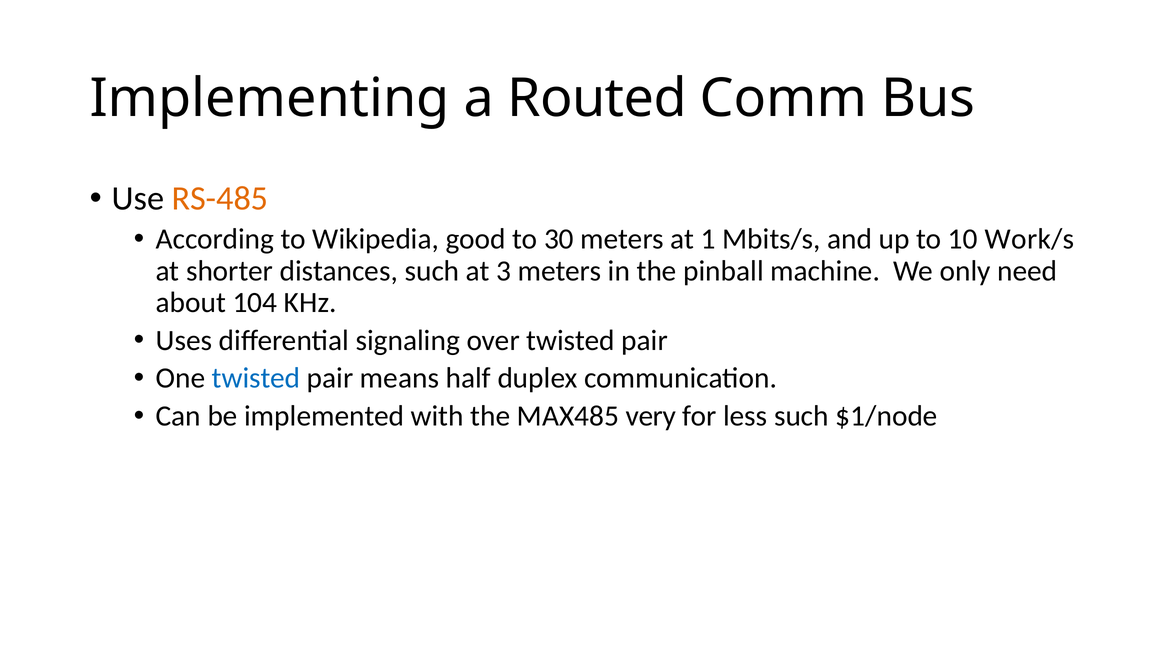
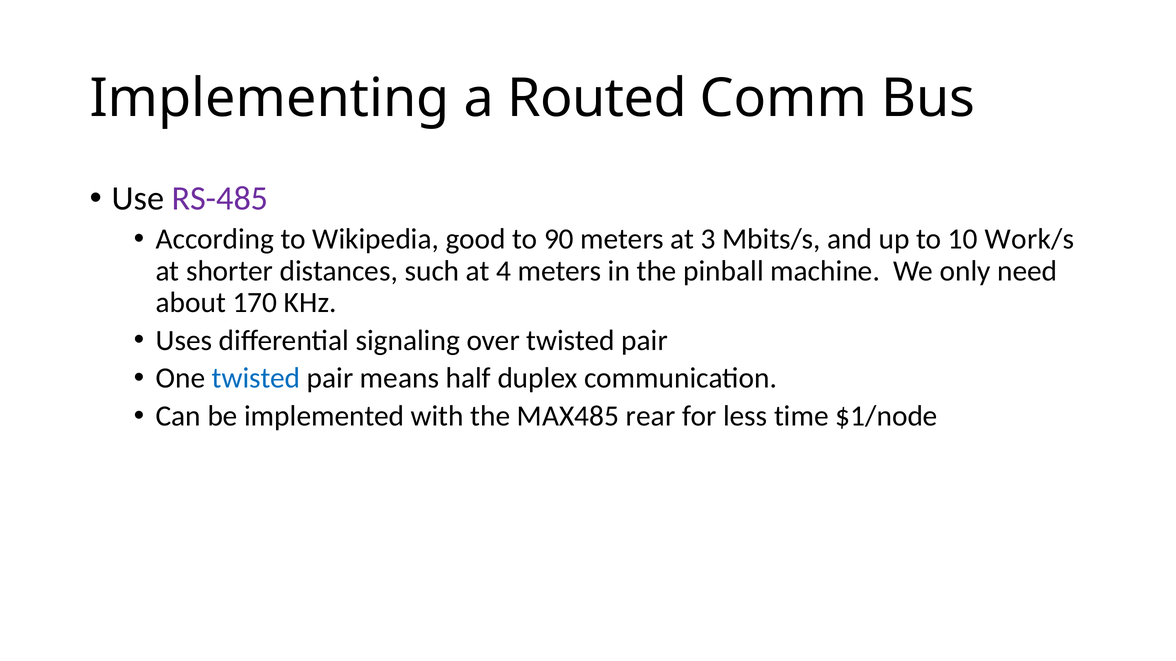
RS-485 colour: orange -> purple
30: 30 -> 90
1: 1 -> 3
3: 3 -> 4
104: 104 -> 170
very: very -> rear
less such: such -> time
